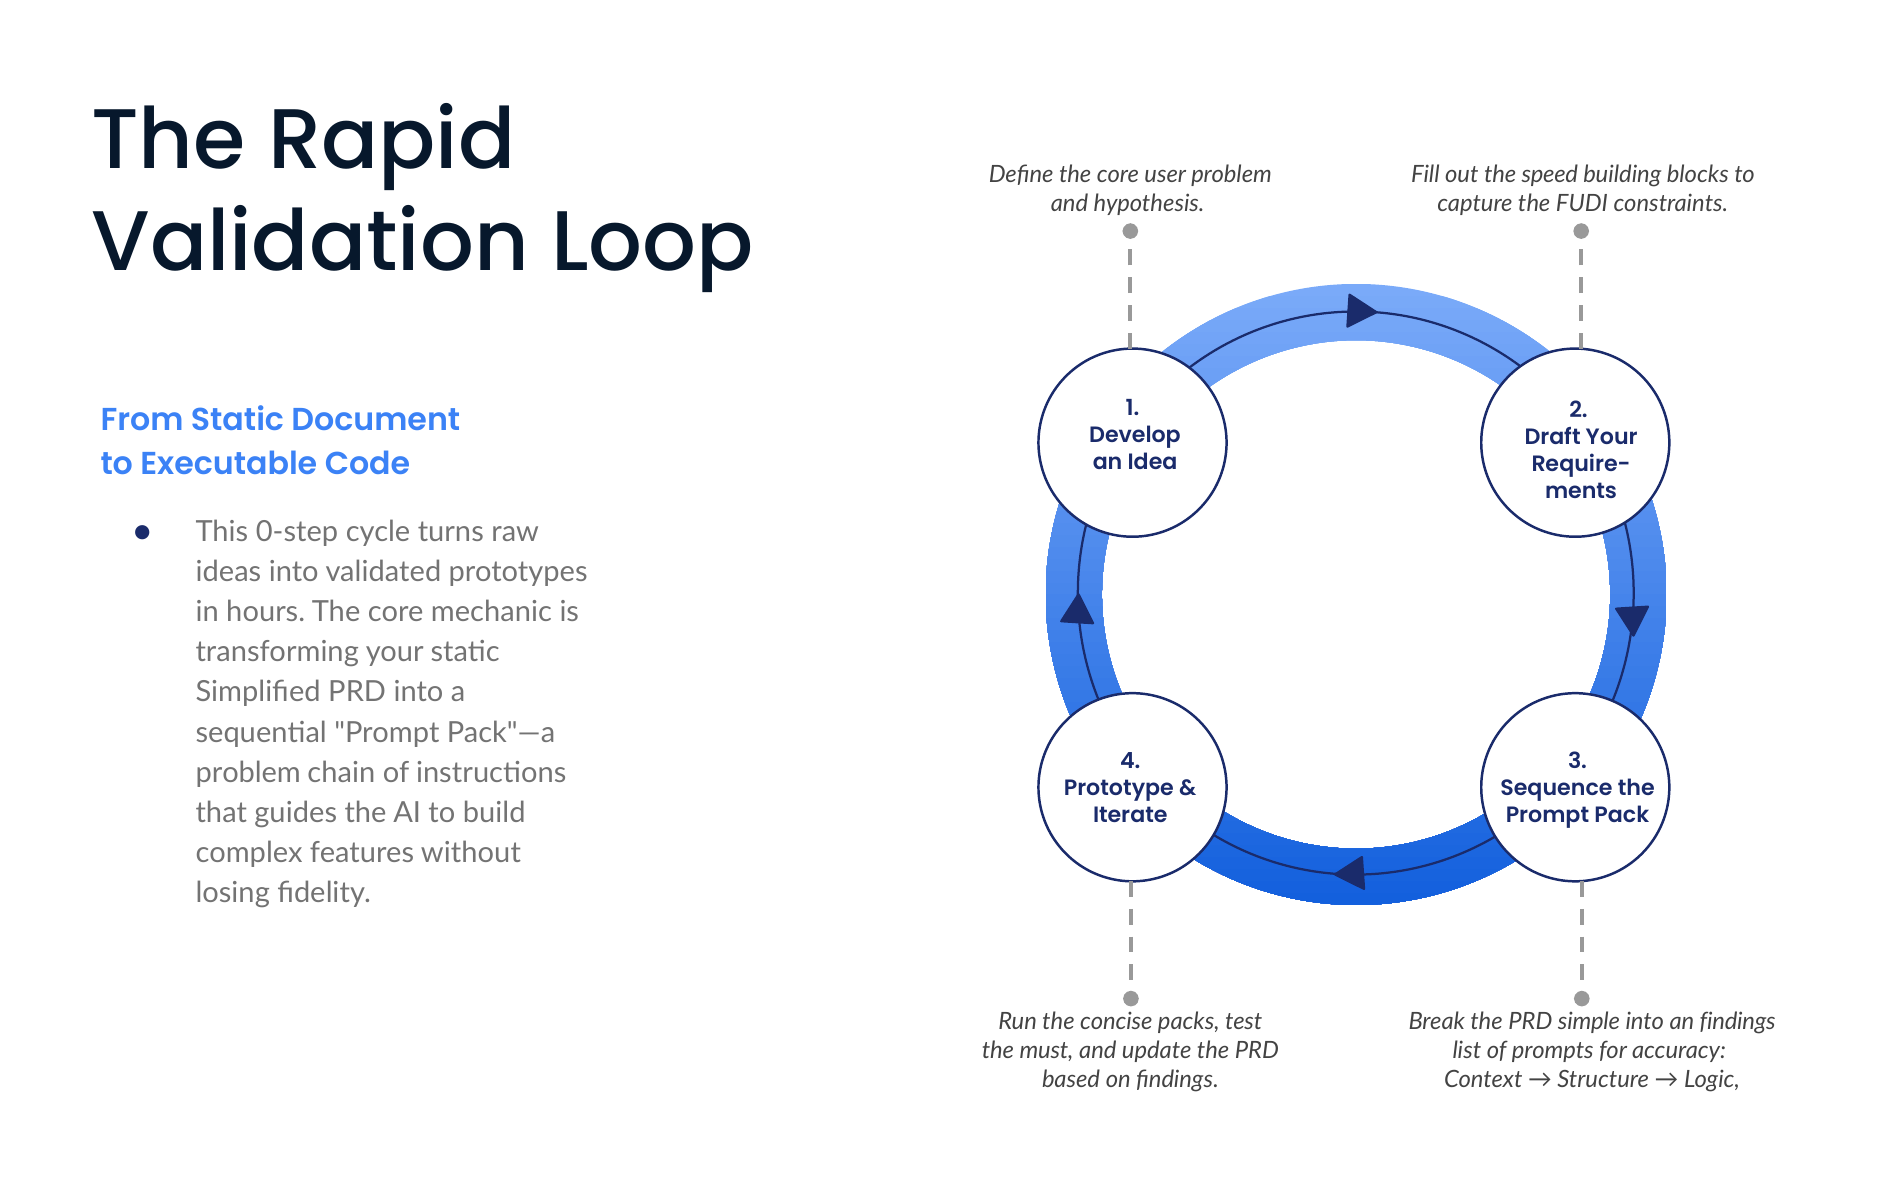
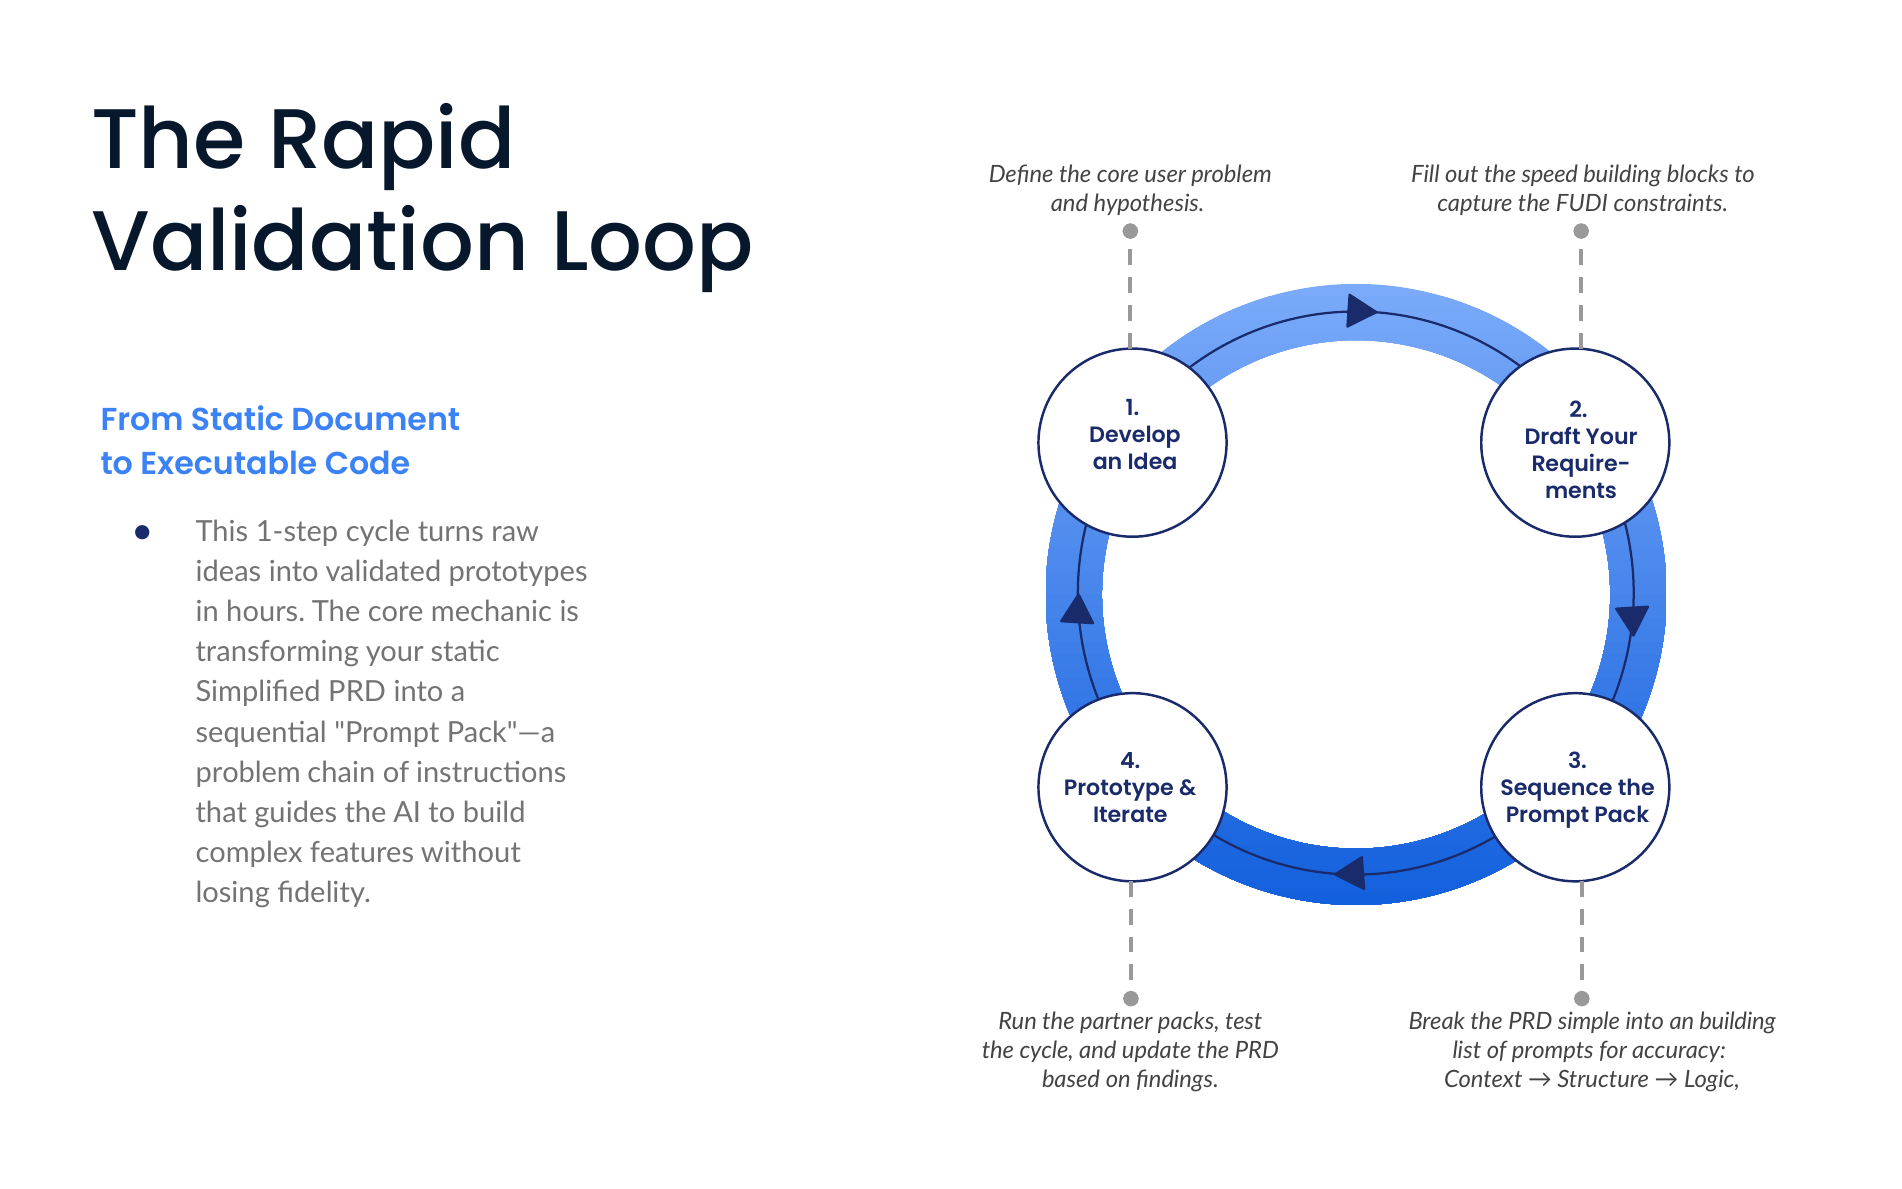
0-step: 0-step -> 1-step
concise: concise -> partner
an findings: findings -> building
the must: must -> cycle
